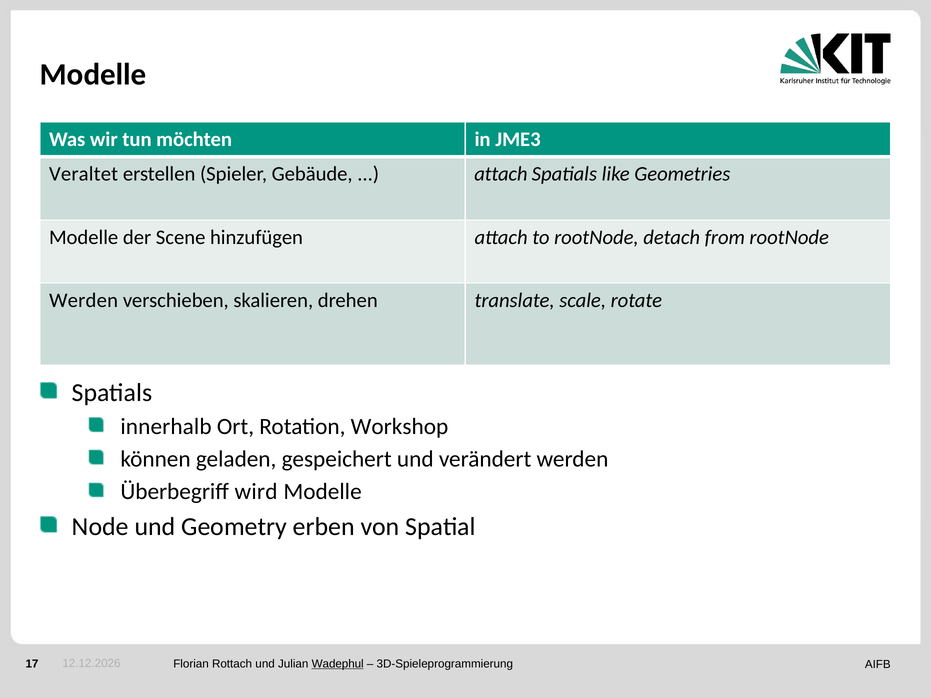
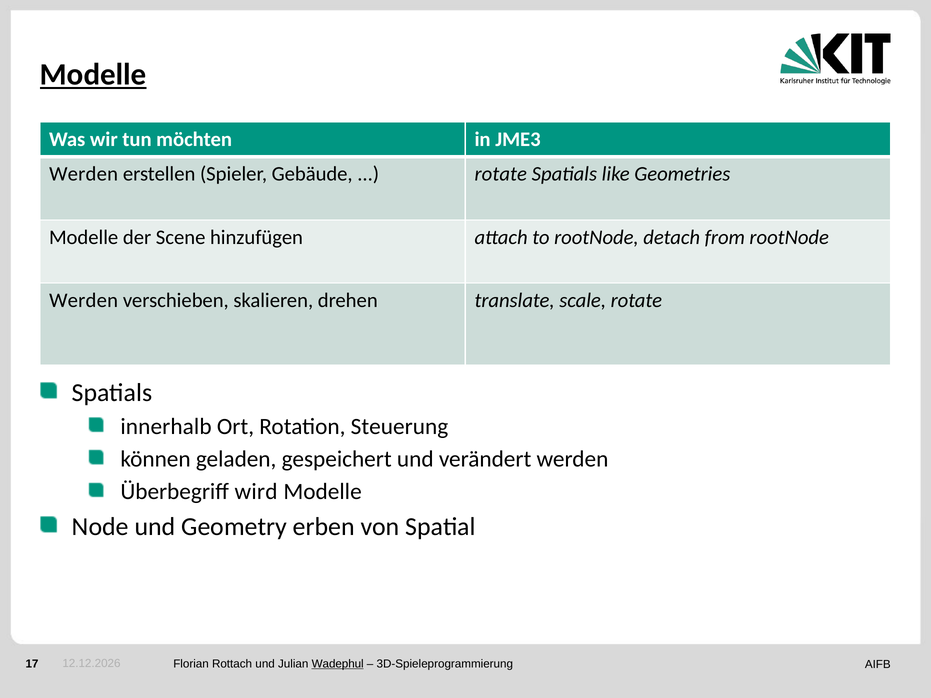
Modelle at (93, 75) underline: none -> present
Veraltet at (84, 174): Veraltet -> Werden
attach at (501, 174): attach -> rotate
Workshop: Workshop -> Steuerung
